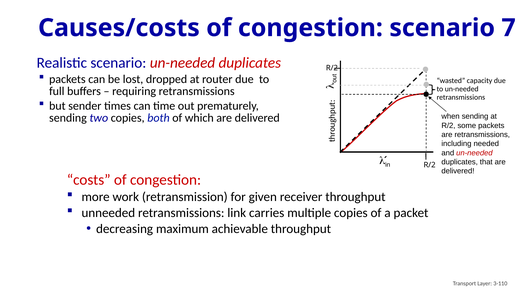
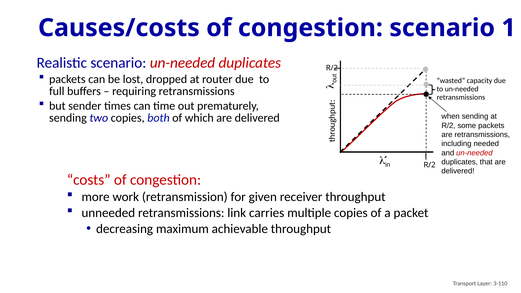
7: 7 -> 1
